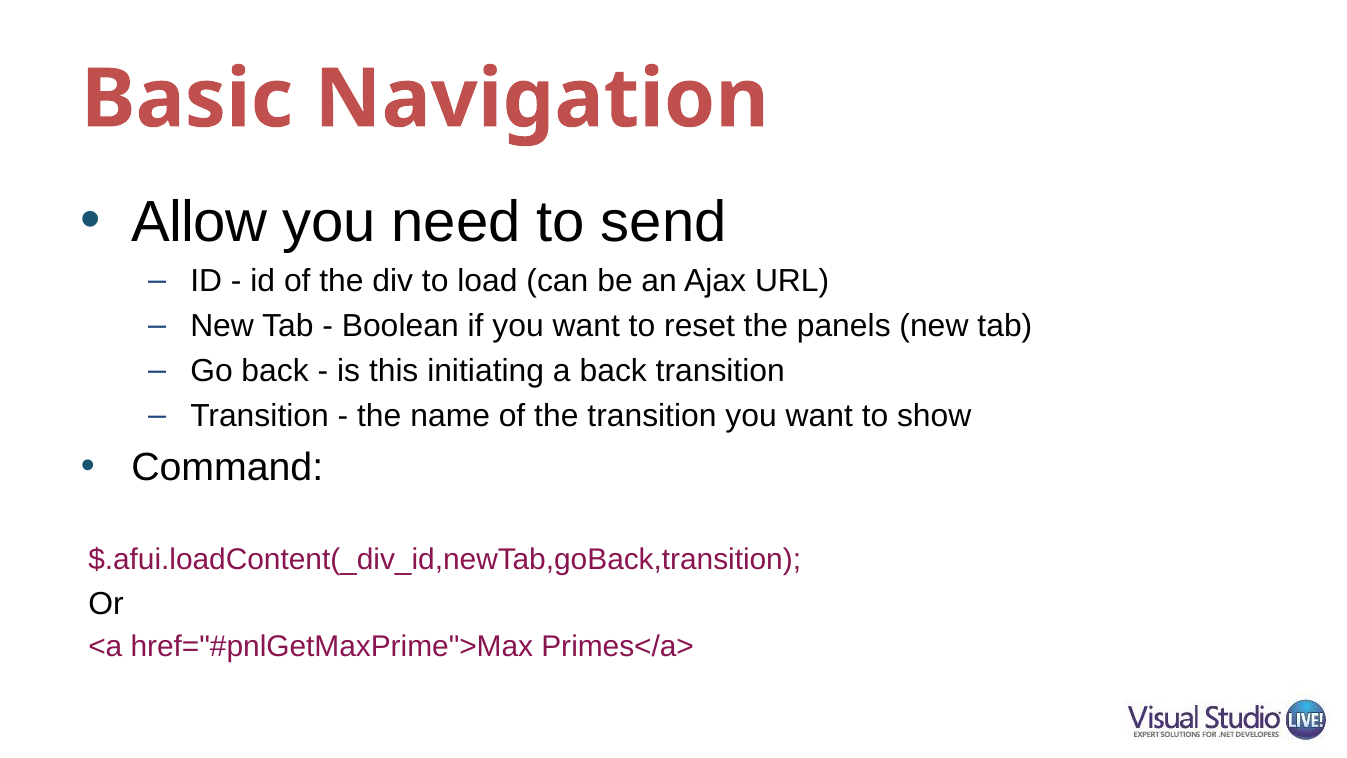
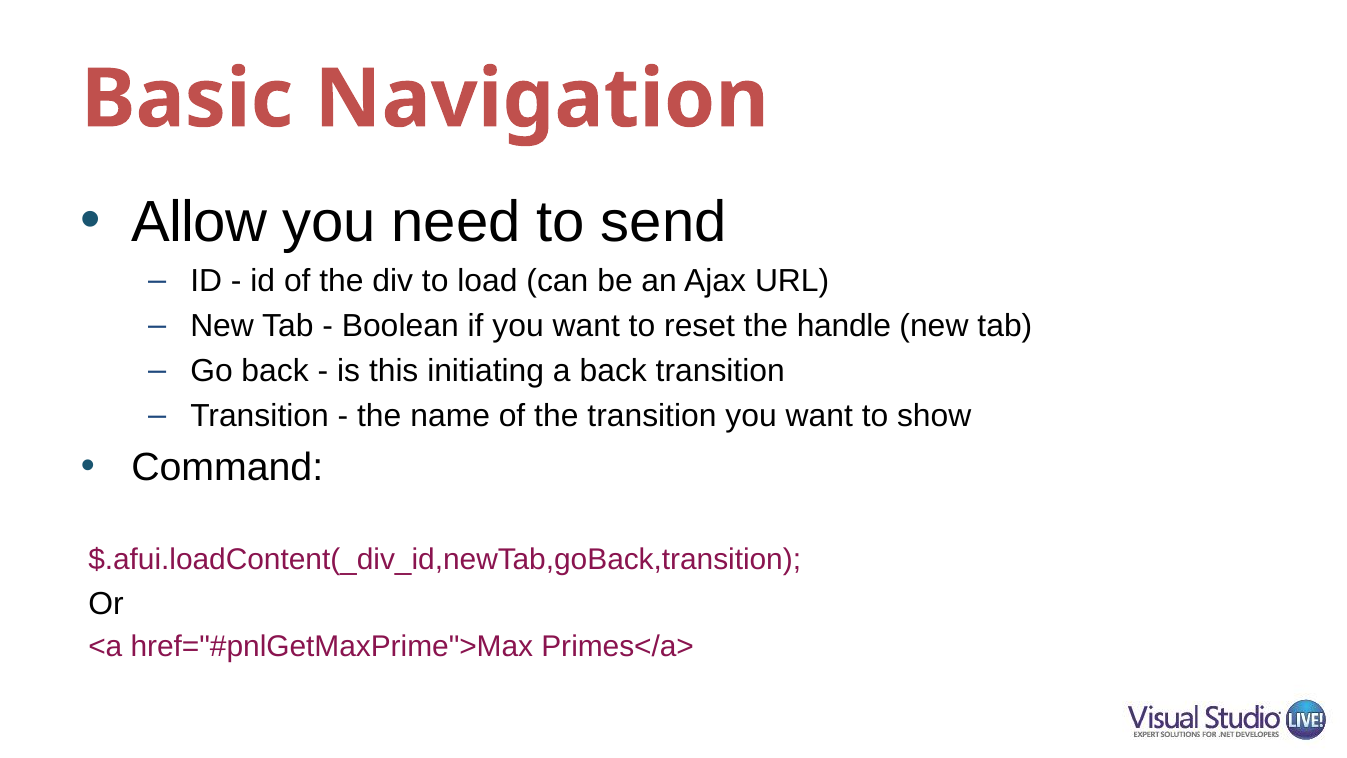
panels: panels -> handle
